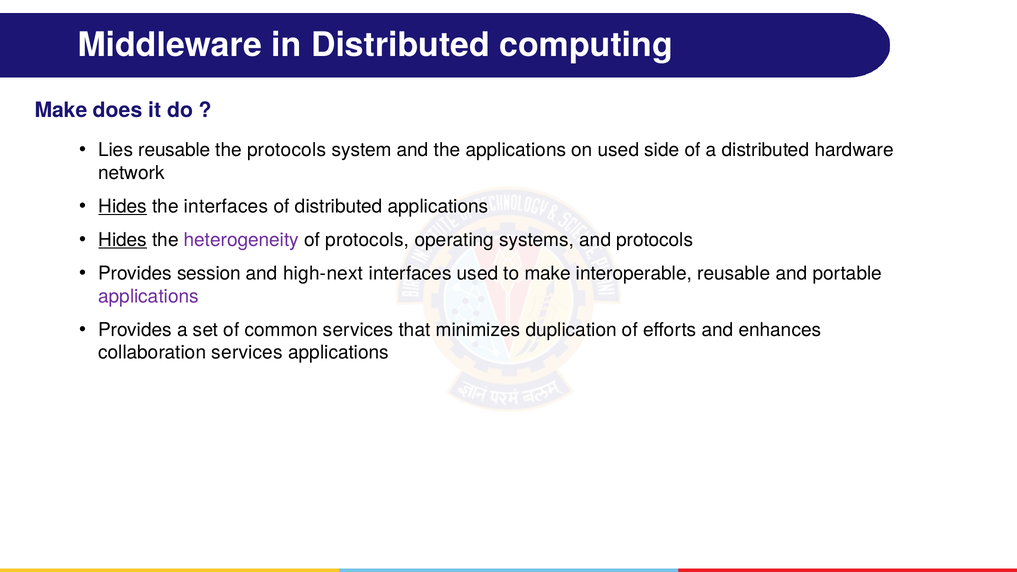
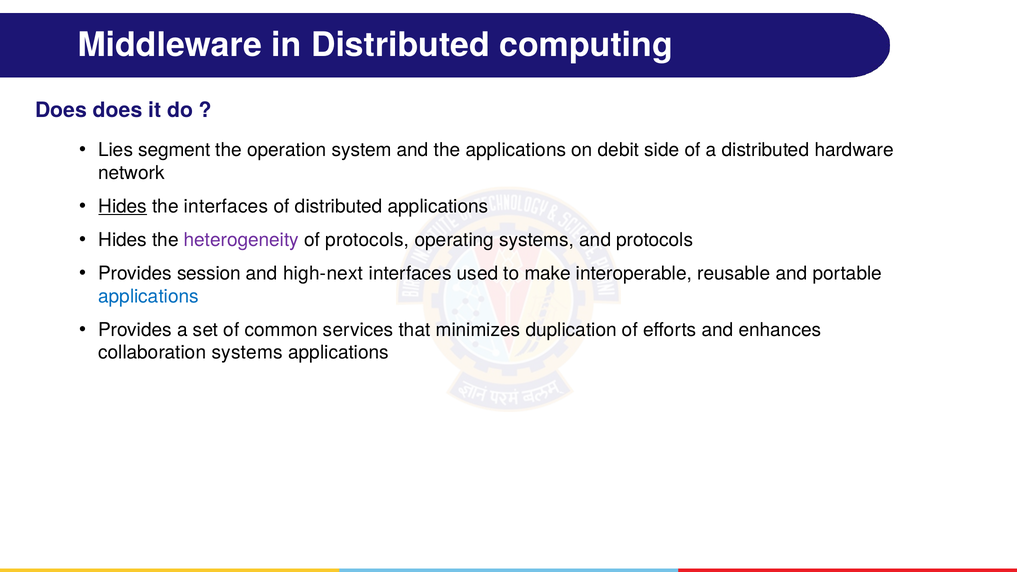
Make at (61, 110): Make -> Does
Lies reusable: reusable -> segment
the protocols: protocols -> operation
on used: used -> debit
Hides at (123, 240) underline: present -> none
applications at (149, 296) colour: purple -> blue
collaboration services: services -> systems
